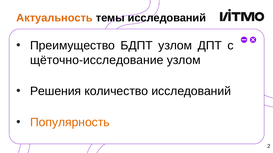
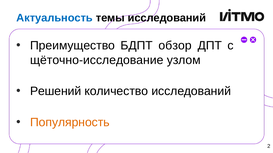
Актуальность colour: orange -> blue
БДПТ узлом: узлом -> обзор
Решения: Решения -> Решений
